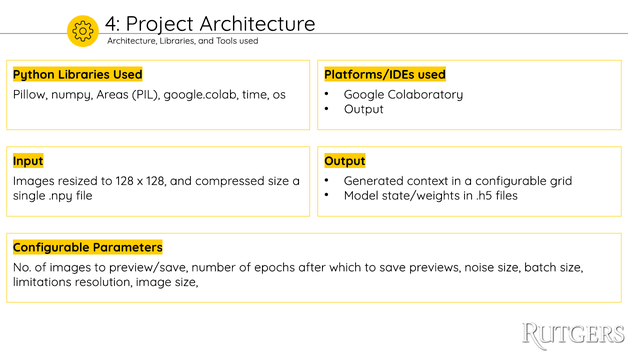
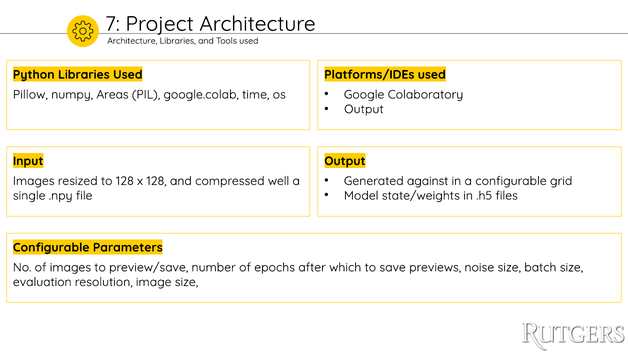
4: 4 -> 7
context: context -> against
compressed size: size -> well
limitations: limitations -> evaluation
